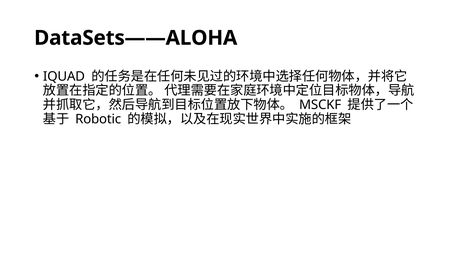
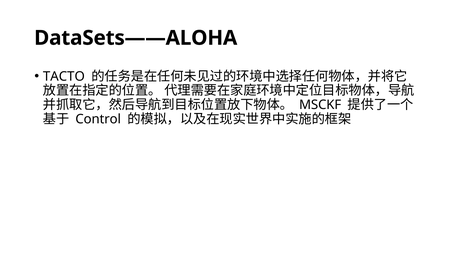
IQUAD: IQUAD -> TACTO
Robotic: Robotic -> Control
